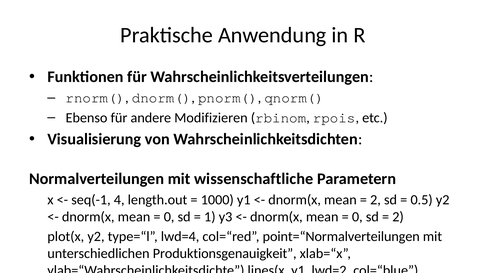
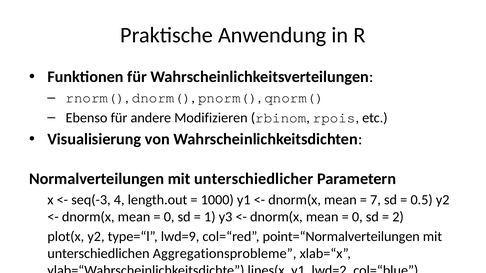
wissenschaftliche: wissenschaftliche -> unterschiedlicher
seq(-1: seq(-1 -> seq(-3
2 at (375, 200): 2 -> 7
lwd=4: lwd=4 -> lwd=9
Produktionsgenauigkeit: Produktionsgenauigkeit -> Aggregationsprobleme
